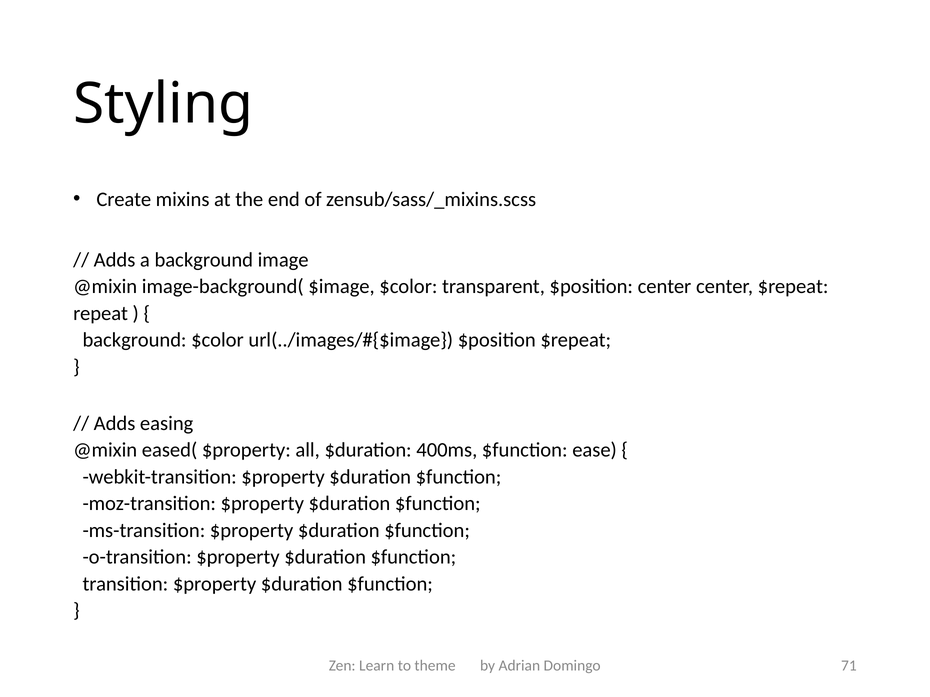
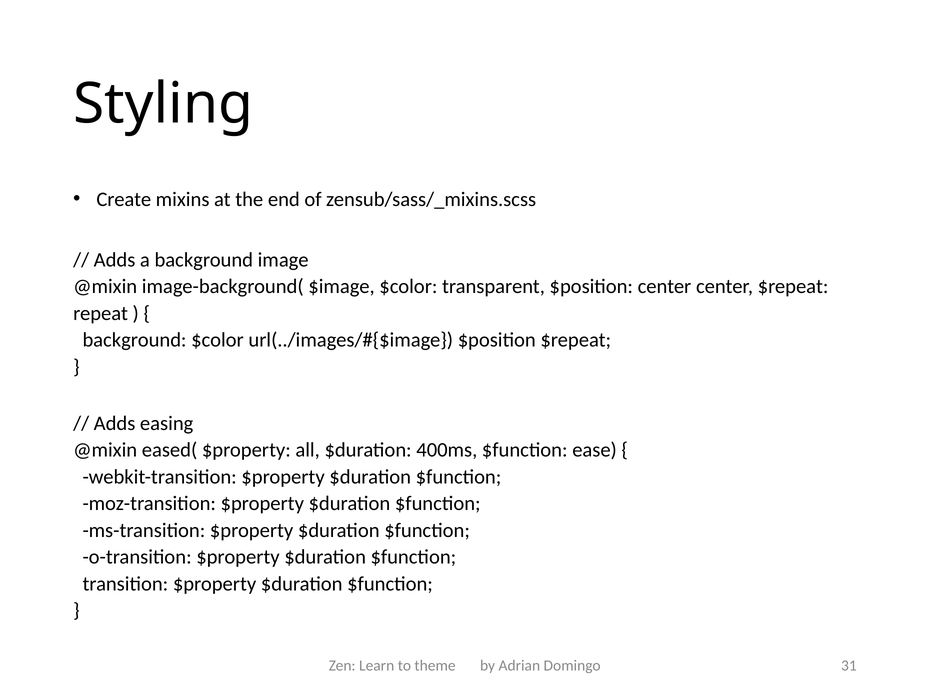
71: 71 -> 31
